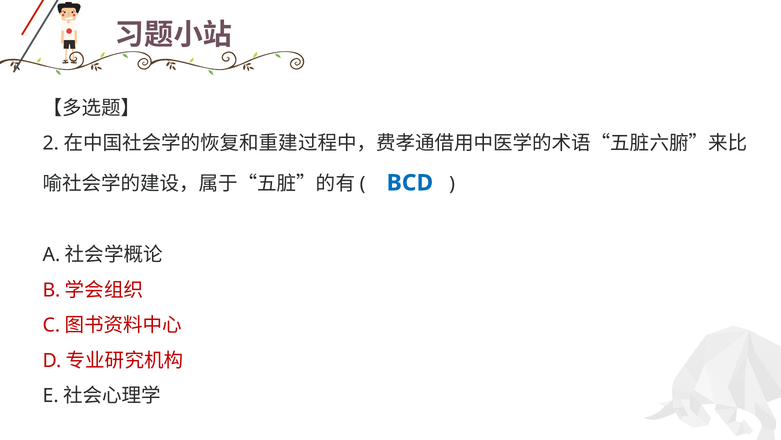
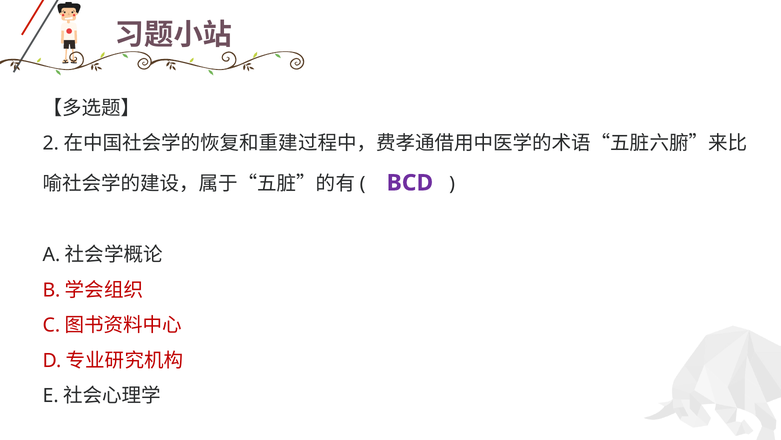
BCD colour: blue -> purple
